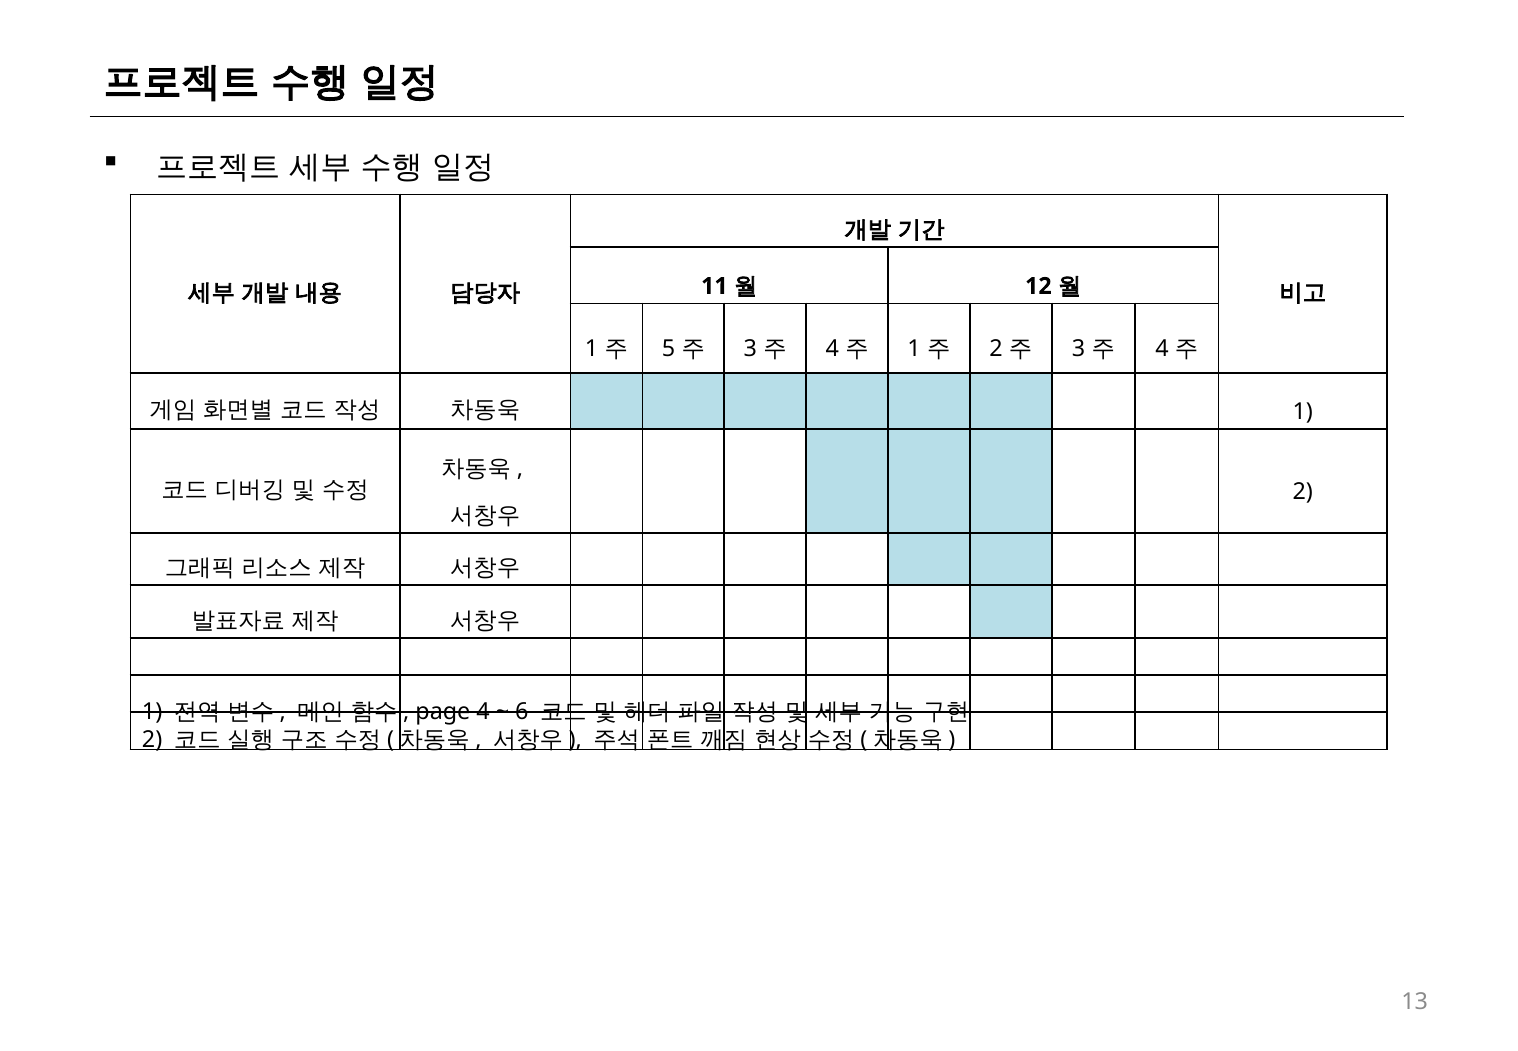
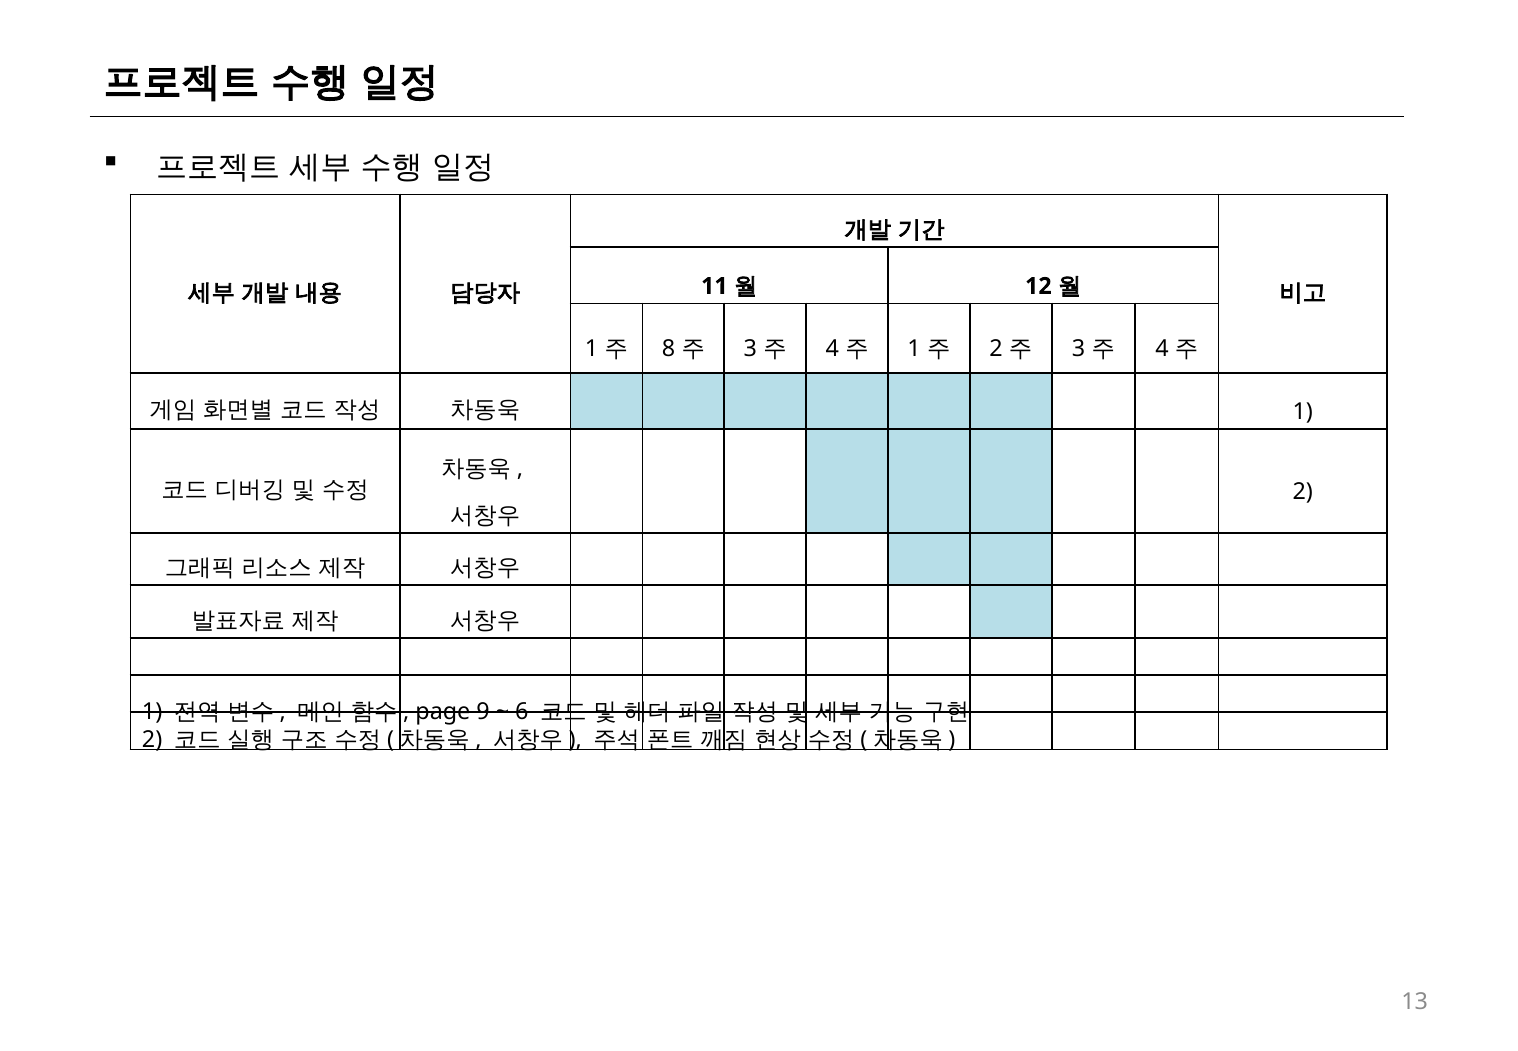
5: 5 -> 8
page 4: 4 -> 9
